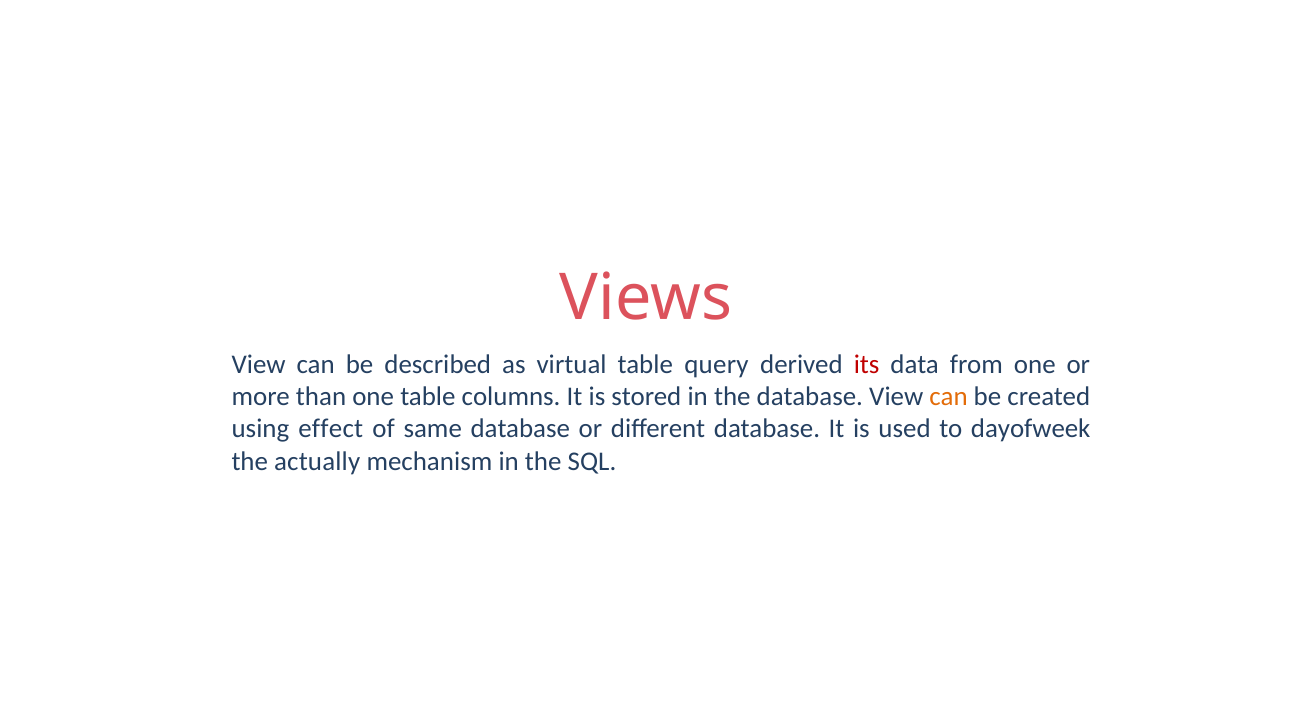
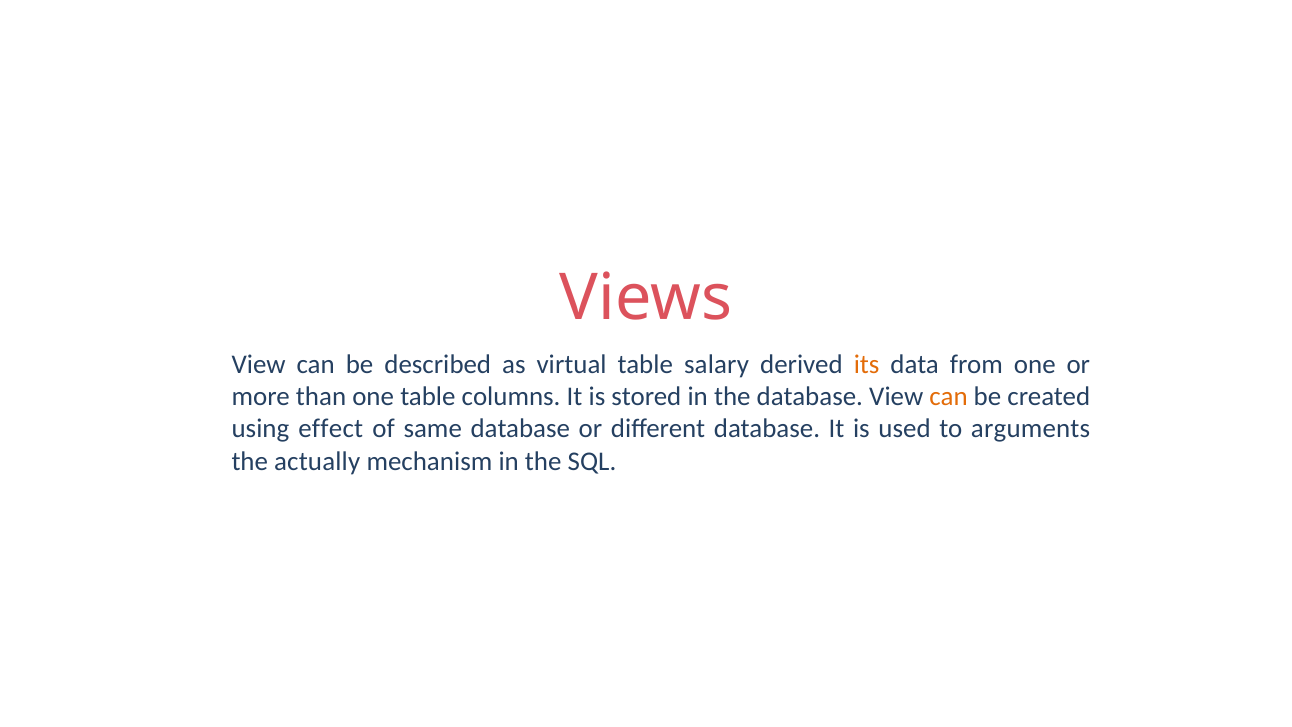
query: query -> salary
its colour: red -> orange
dayofweek: dayofweek -> arguments
